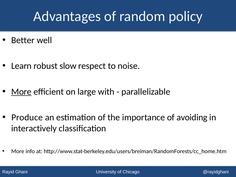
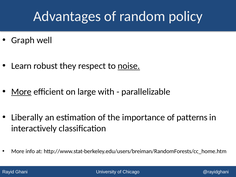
Better: Better -> Graph
slow: slow -> they
noise underline: none -> present
Produce: Produce -> Liberally
avoiding: avoiding -> patterns
